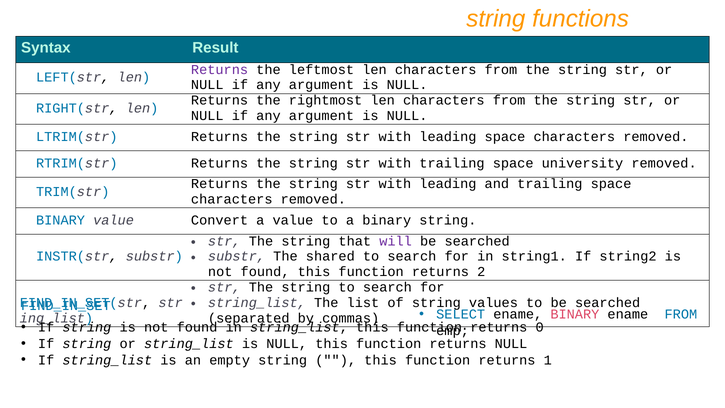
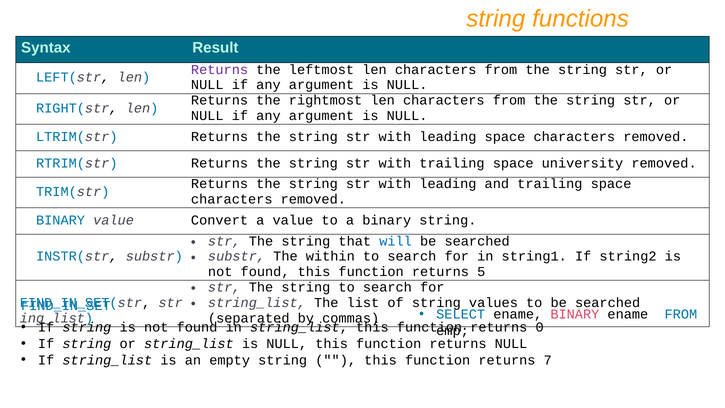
will colour: purple -> blue
shared: shared -> within
2: 2 -> 5
1: 1 -> 7
